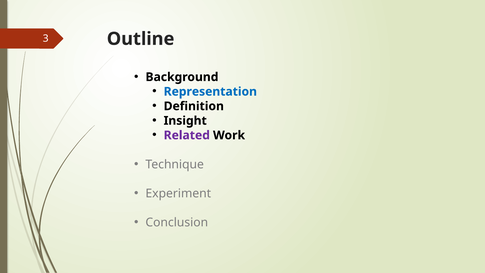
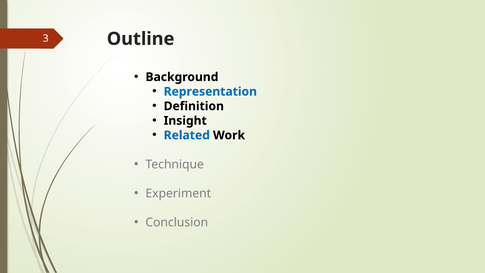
Related colour: purple -> blue
